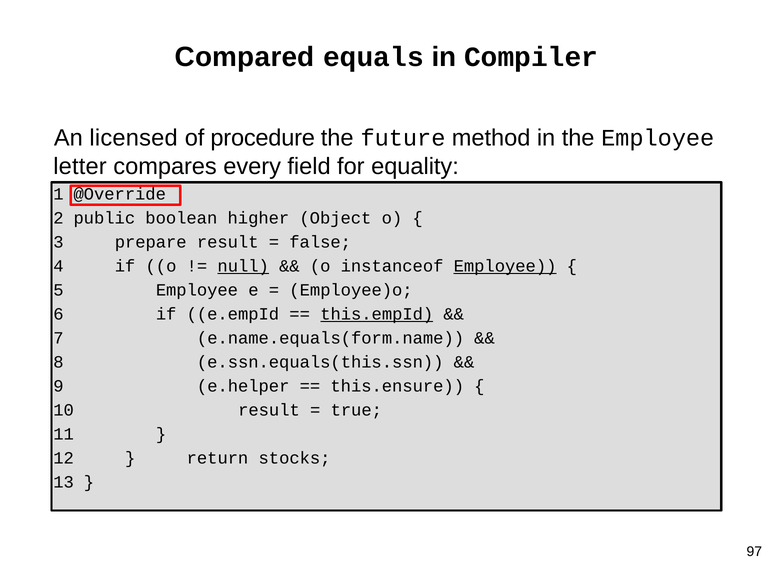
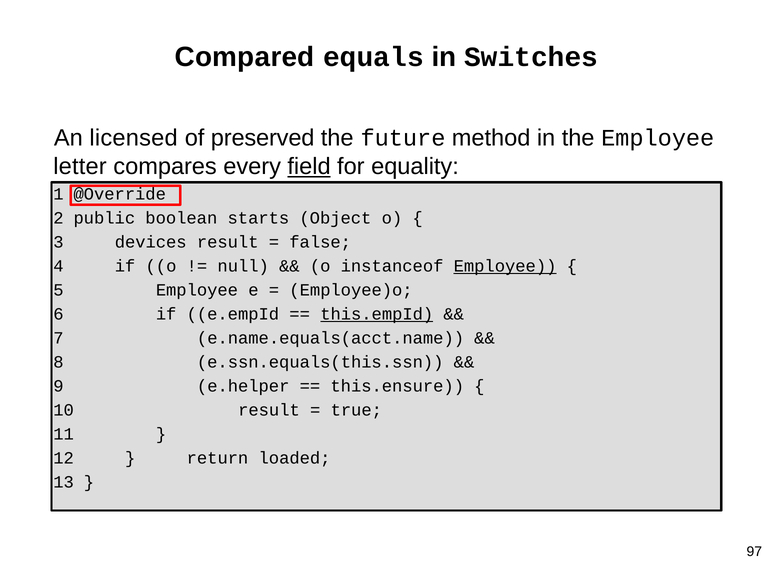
Compiler: Compiler -> Switches
procedure: procedure -> preserved
field underline: none -> present
higher: higher -> starts
prepare: prepare -> devices
null underline: present -> none
e.name.equals(form.name: e.name.equals(form.name -> e.name.equals(acct.name
stocks: stocks -> loaded
